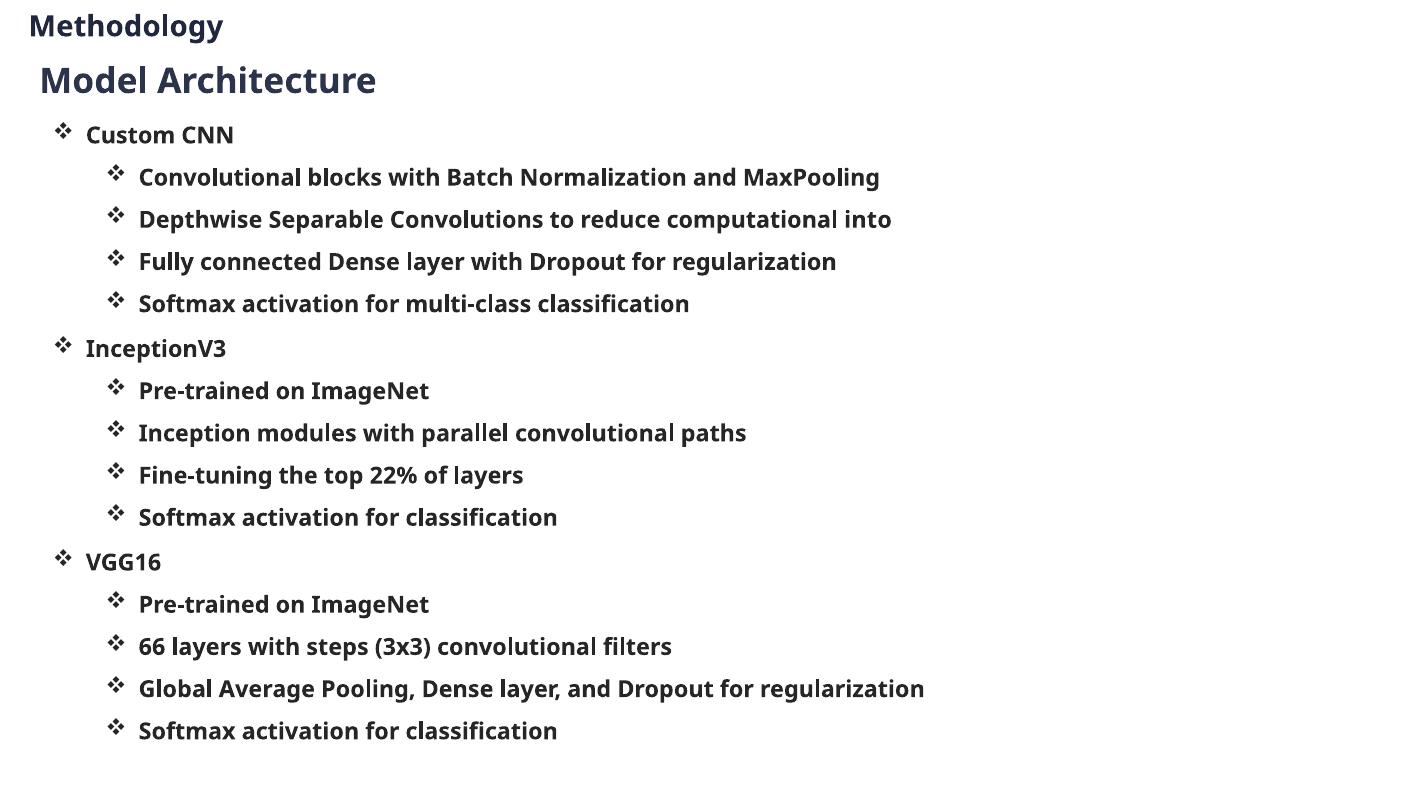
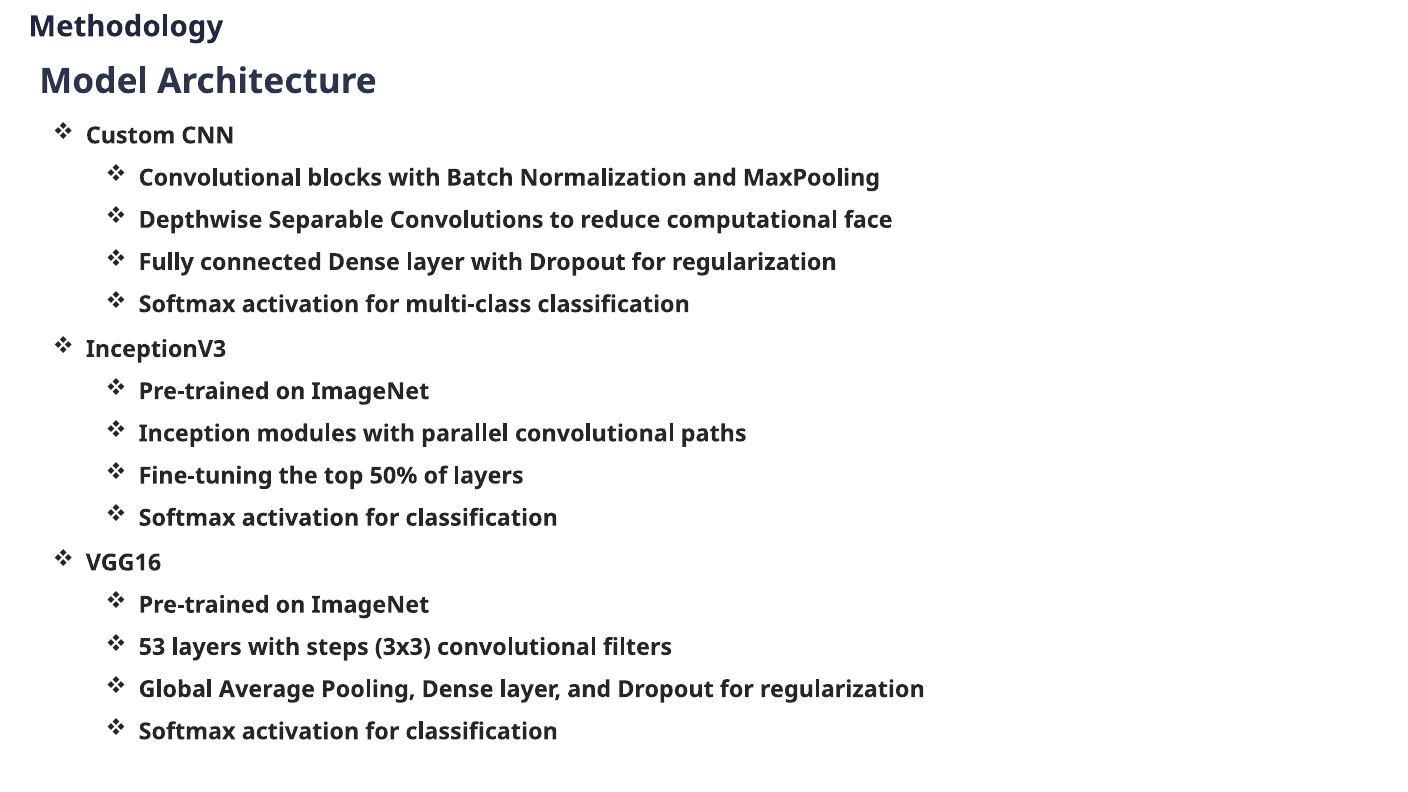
into: into -> face
22%: 22% -> 50%
66: 66 -> 53
